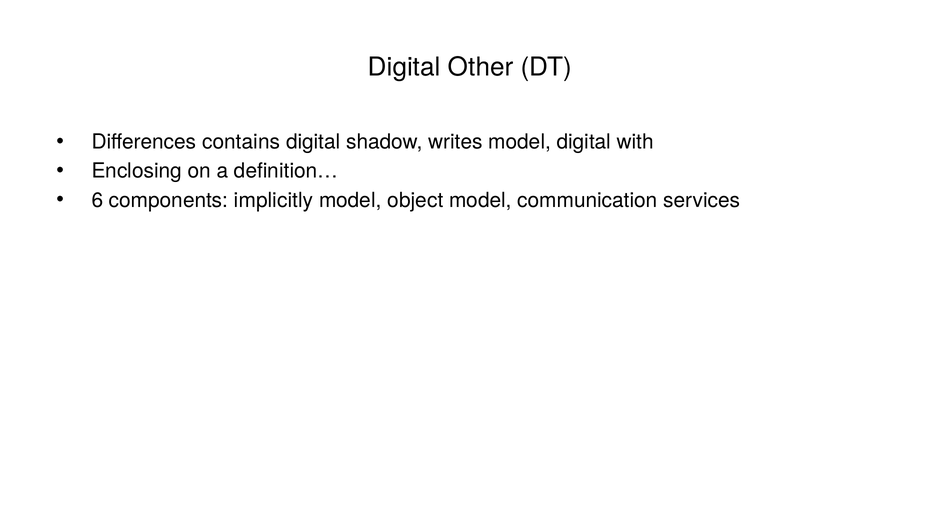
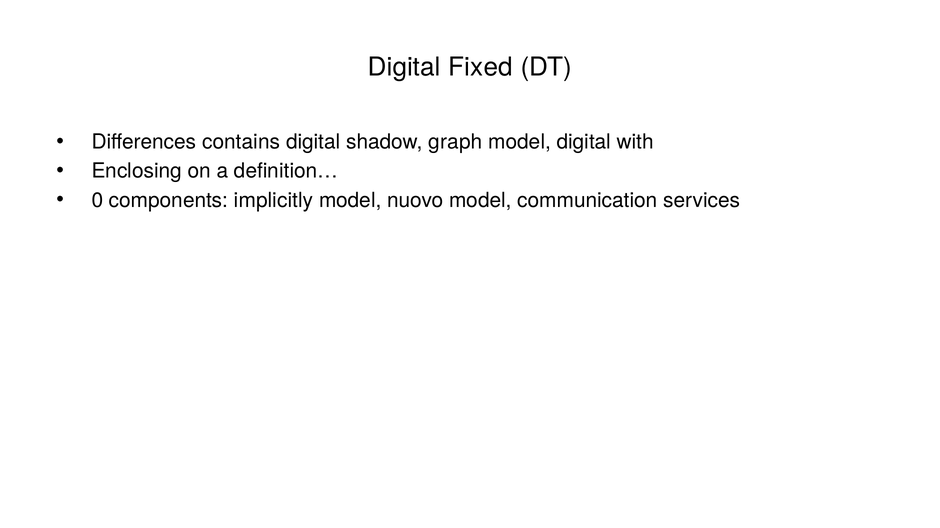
Other: Other -> Fixed
writes: writes -> graph
6: 6 -> 0
object: object -> nuovo
